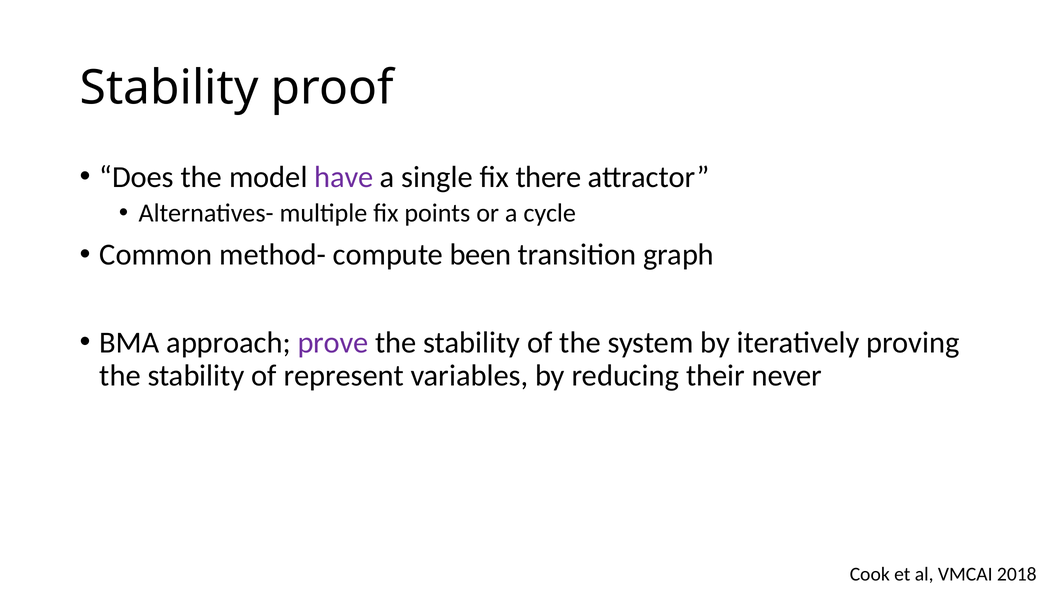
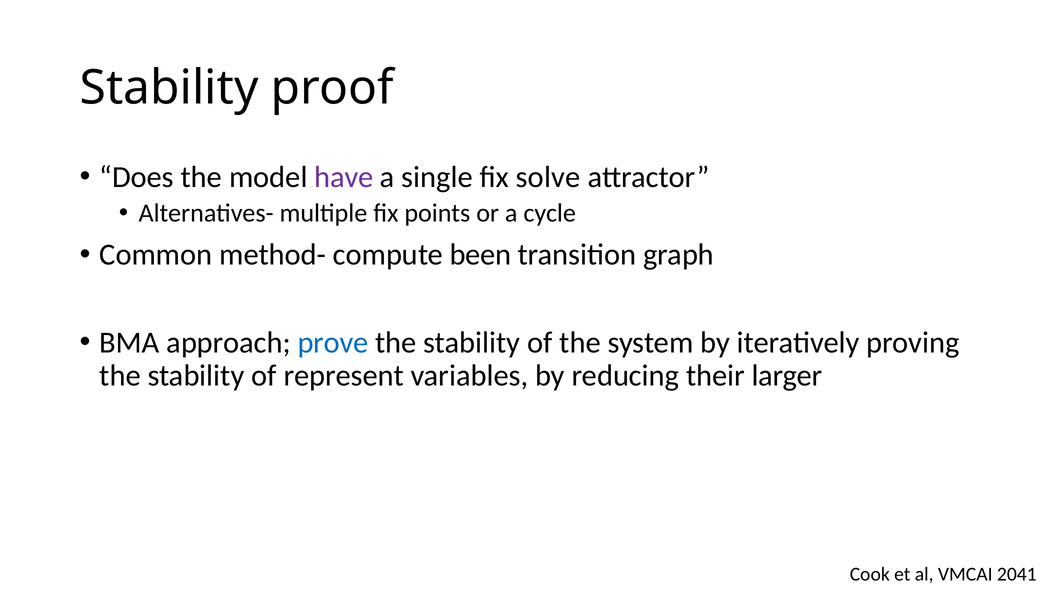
there: there -> solve
prove colour: purple -> blue
never: never -> larger
2018: 2018 -> 2041
